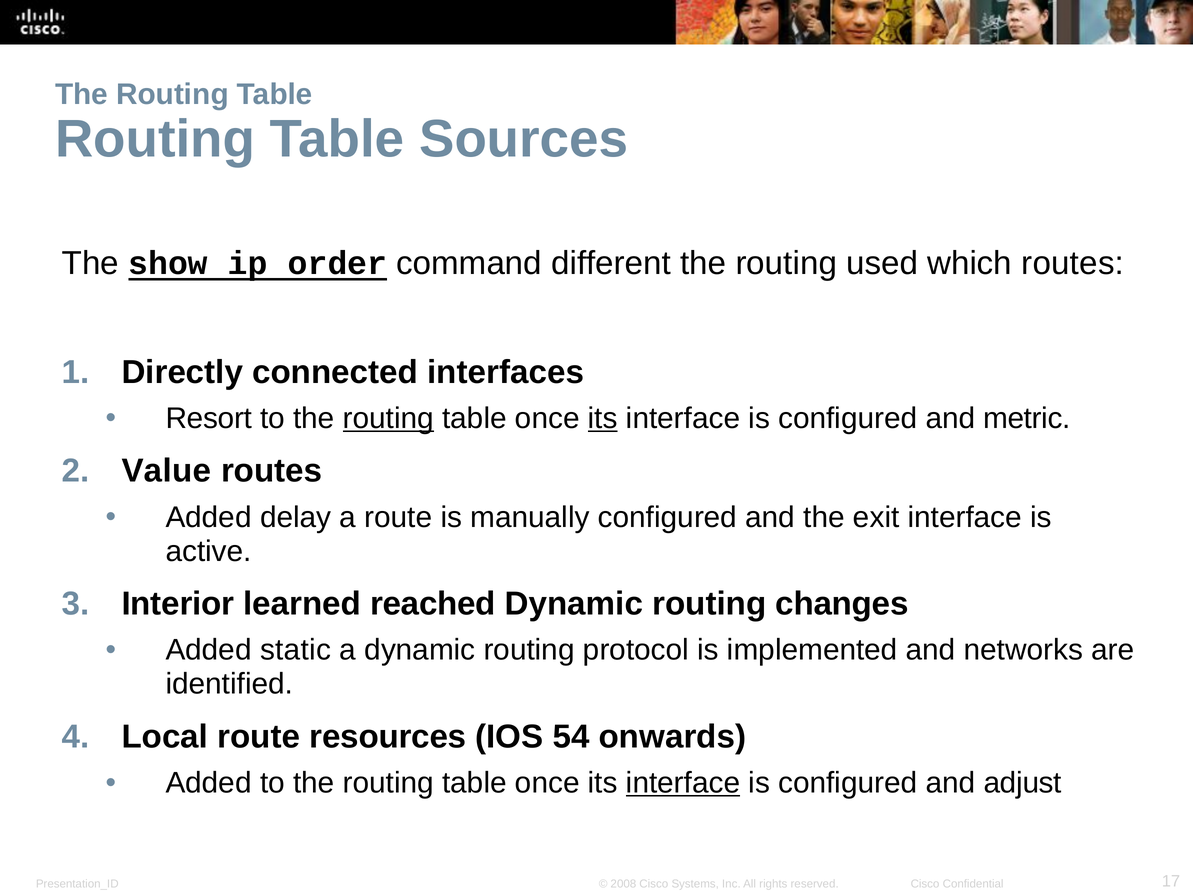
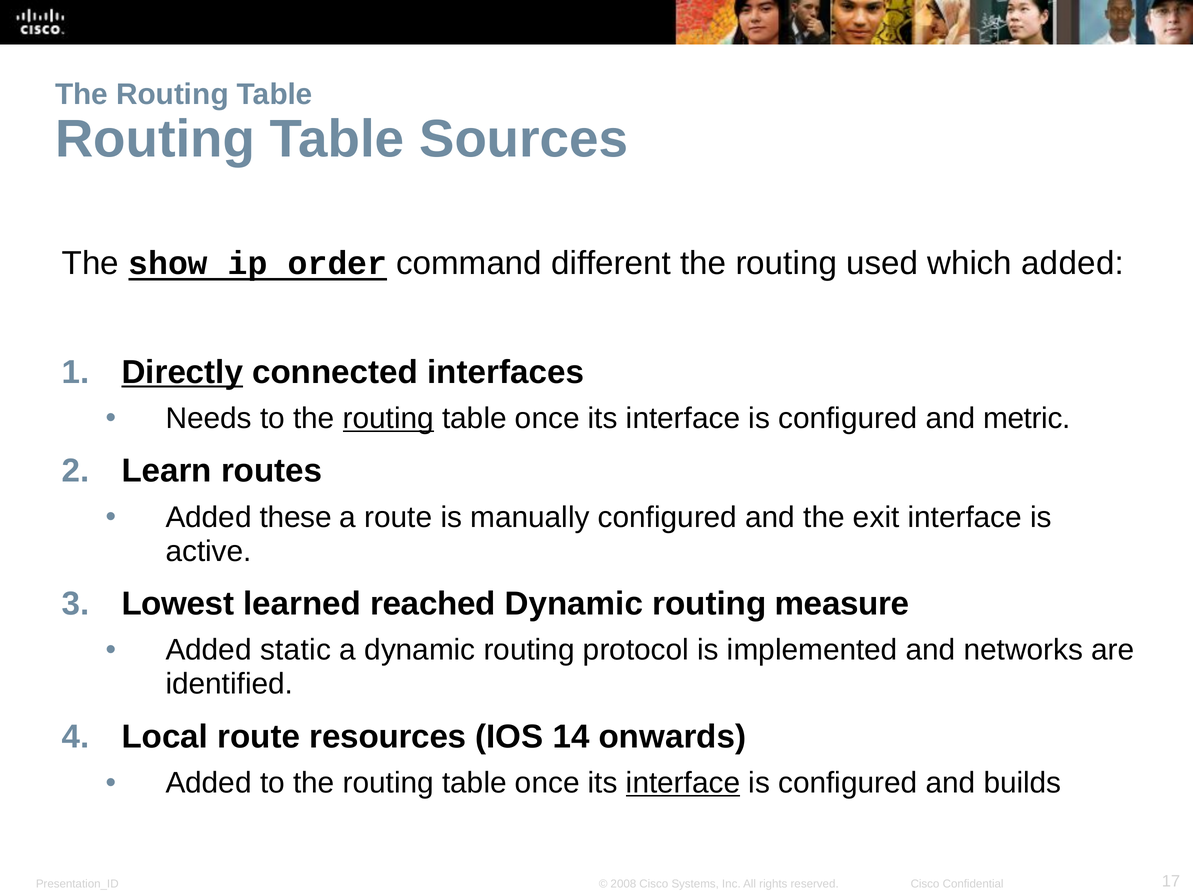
which routes: routes -> added
Directly underline: none -> present
Resort: Resort -> Needs
its at (603, 418) underline: present -> none
Value: Value -> Learn
delay: delay -> these
Interior: Interior -> Lowest
changes: changes -> measure
54: 54 -> 14
adjust: adjust -> builds
